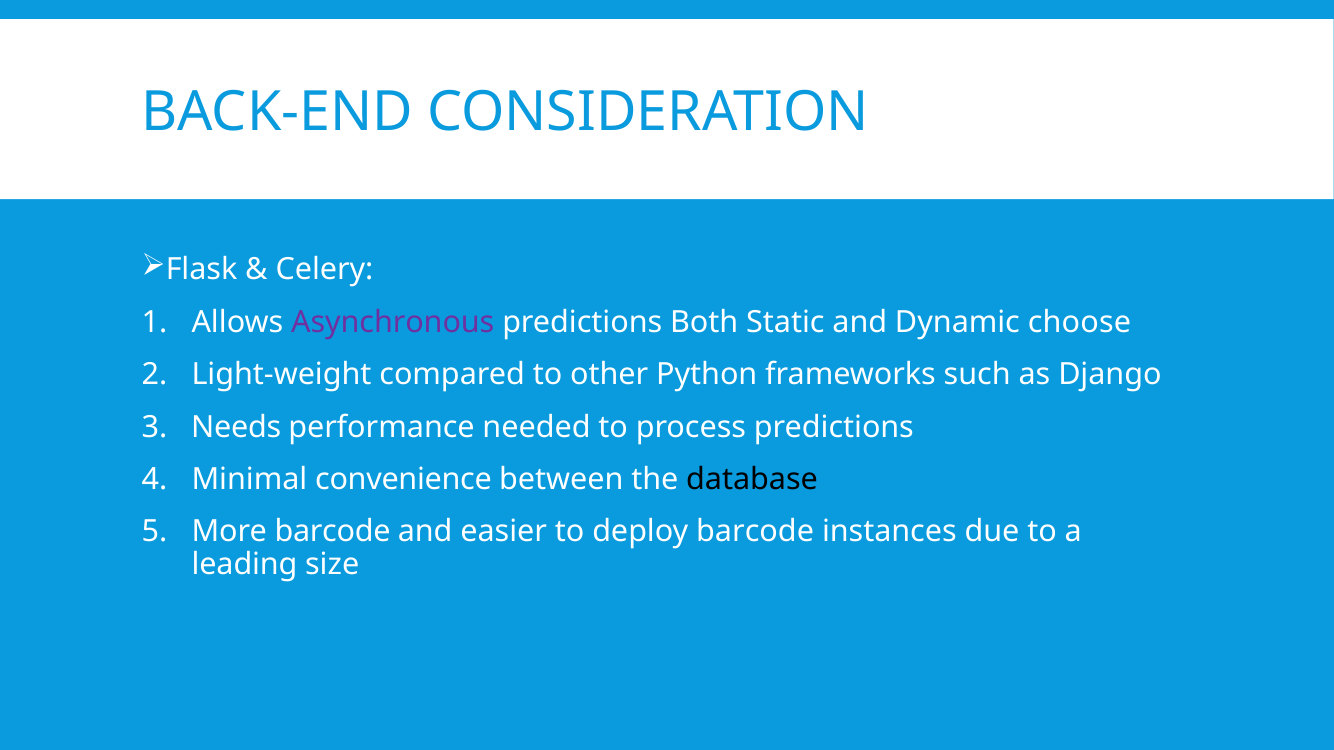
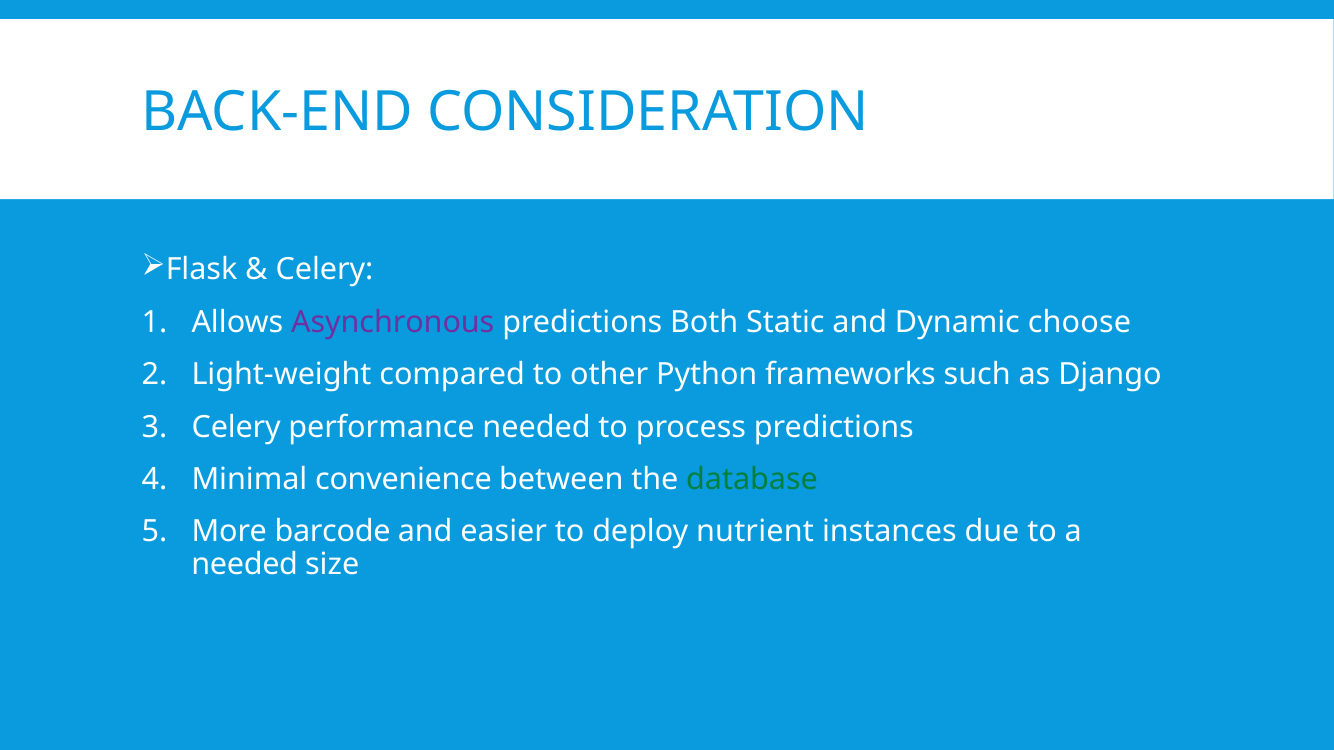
Needs at (236, 427): Needs -> Celery
database colour: black -> green
deploy barcode: barcode -> nutrient
leading at (245, 565): leading -> needed
